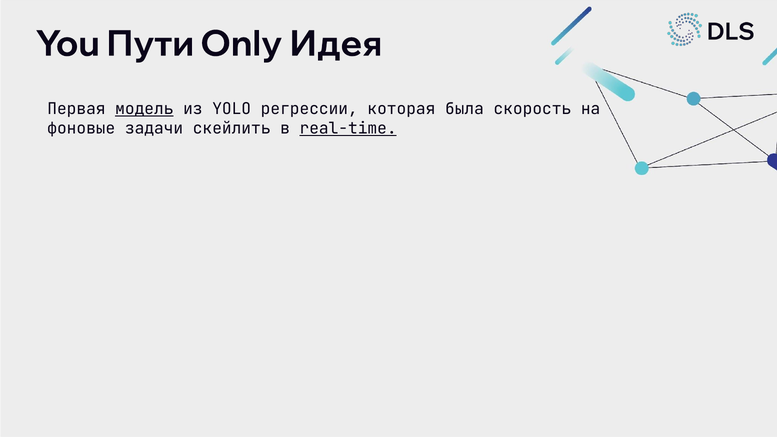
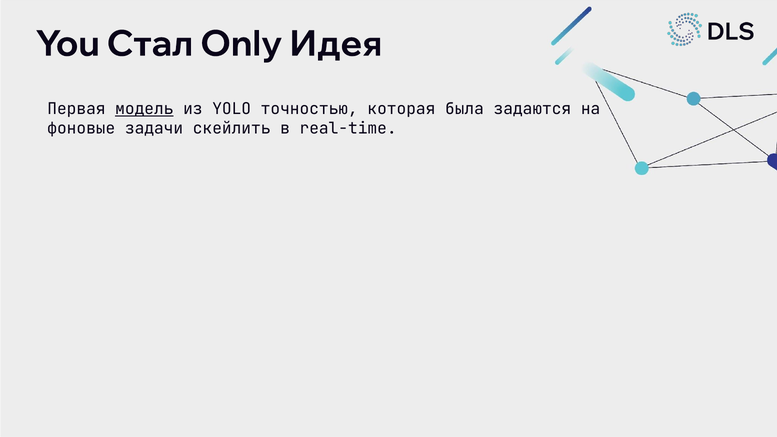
Пути: Пути -> Стал
регрессии: регрессии -> точностью
скорость: скорость -> задаются
real-time underline: present -> none
